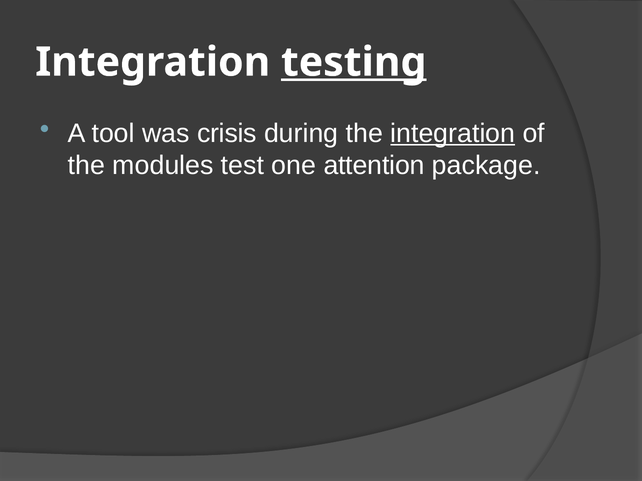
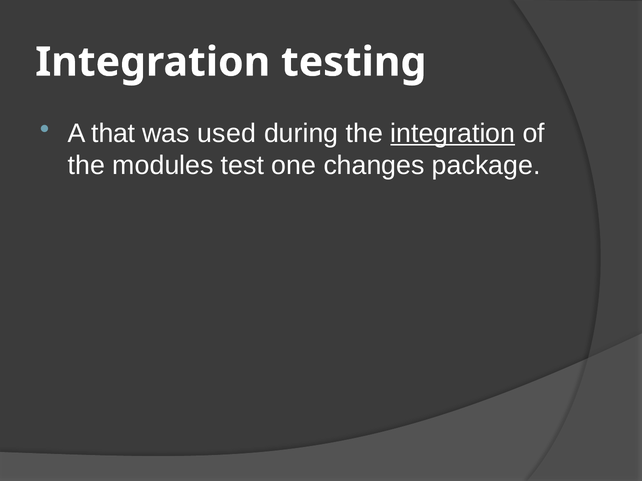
testing underline: present -> none
tool: tool -> that
crisis: crisis -> used
attention: attention -> changes
